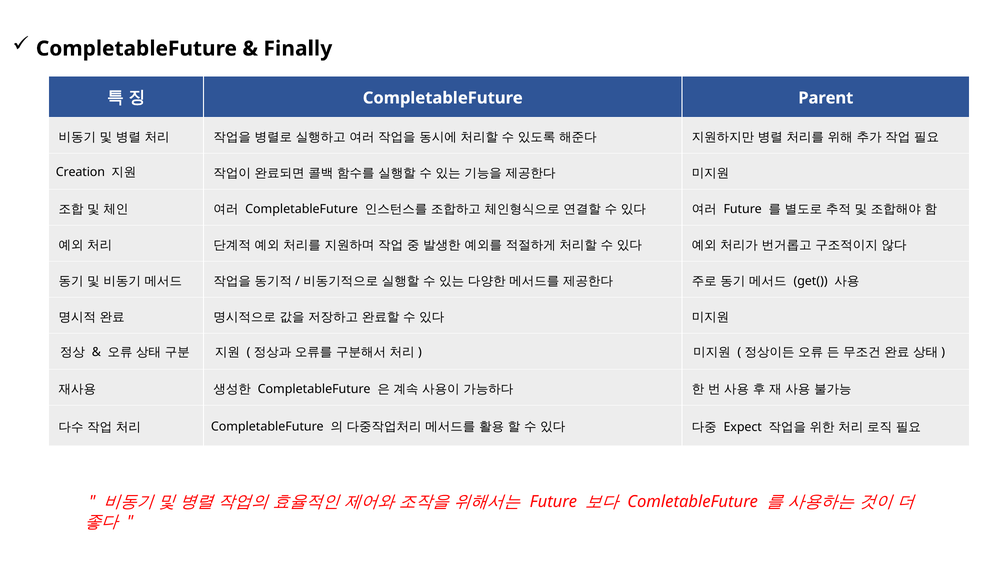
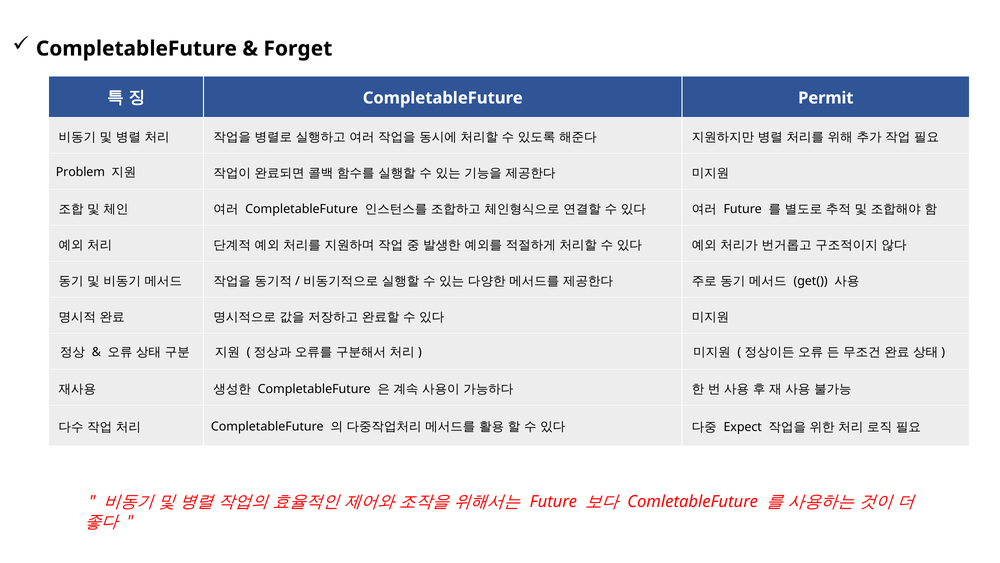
Finally: Finally -> Forget
Parent: Parent -> Permit
Creation: Creation -> Problem
